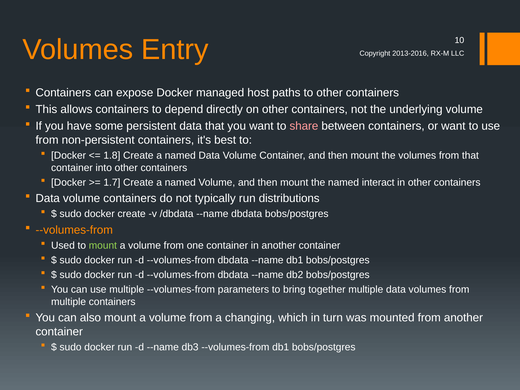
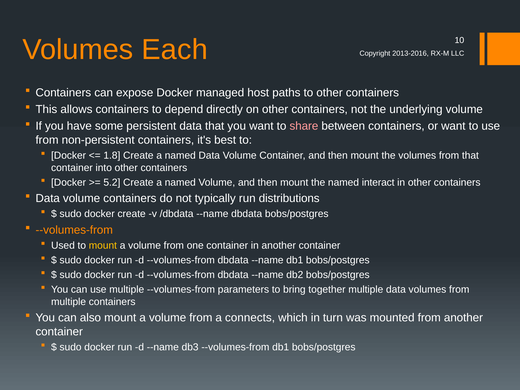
Entry: Entry -> Each
1.7: 1.7 -> 5.2
mount at (103, 245) colour: light green -> yellow
changing: changing -> connects
